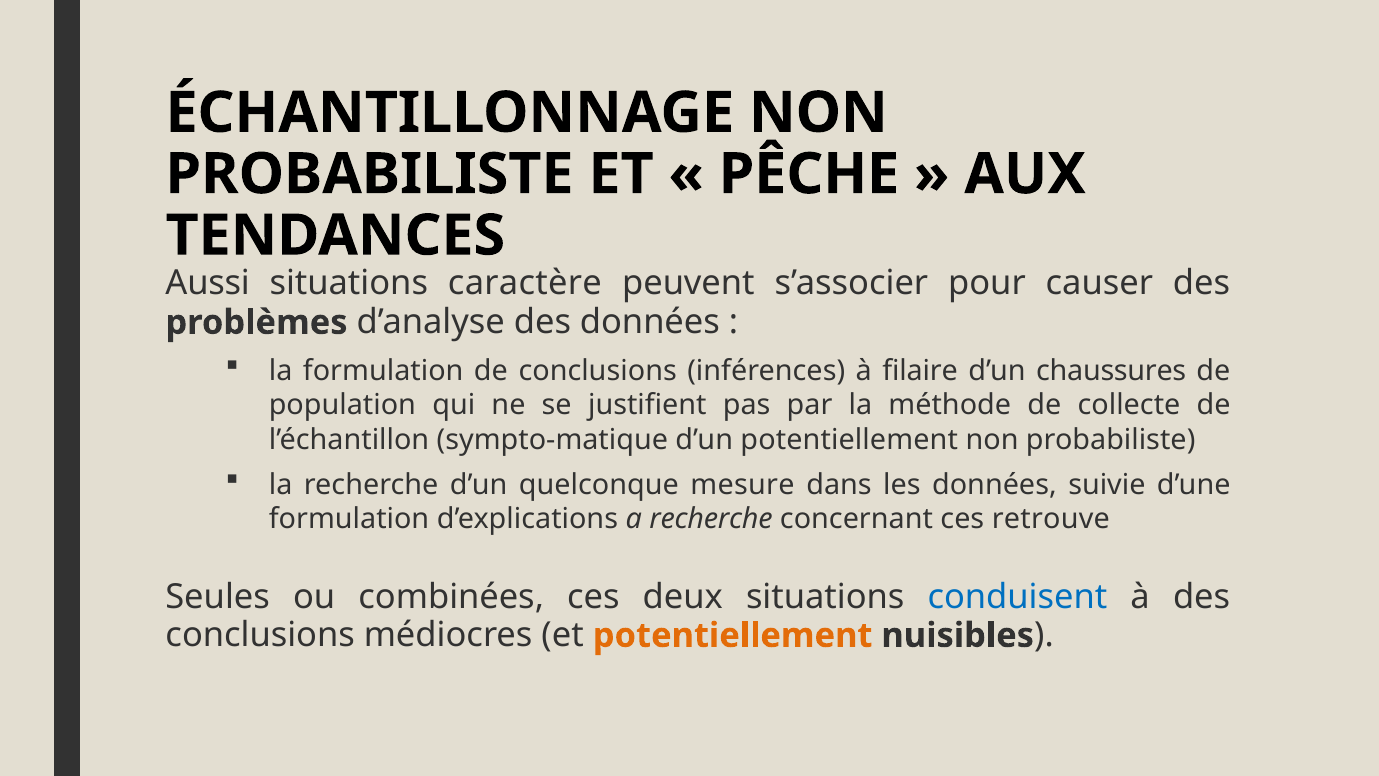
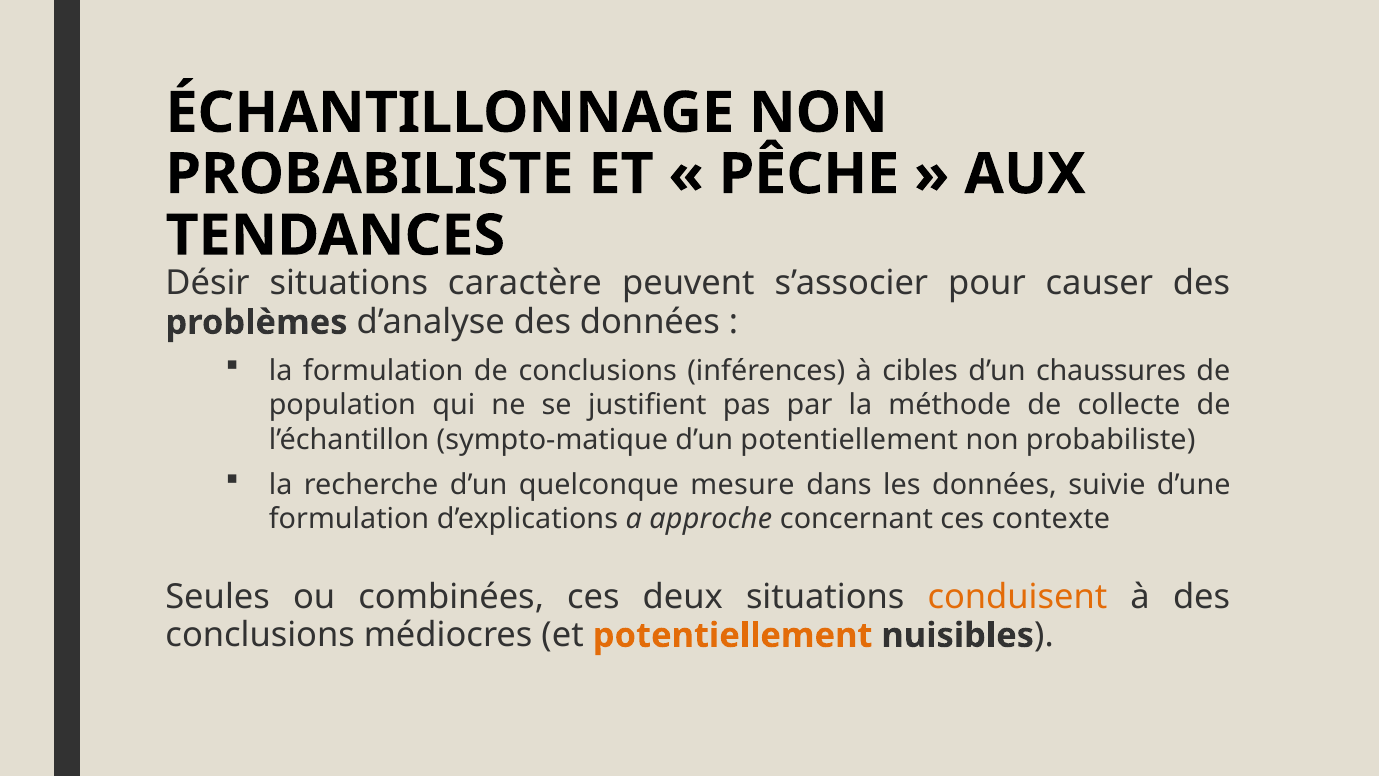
Aussi: Aussi -> Désir
filaire: filaire -> cibles
a recherche: recherche -> approche
retrouve: retrouve -> contexte
conduisent colour: blue -> orange
